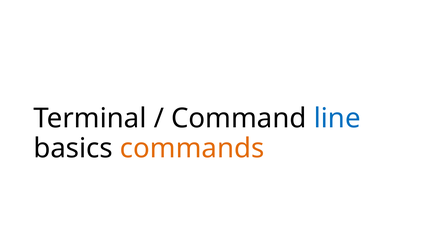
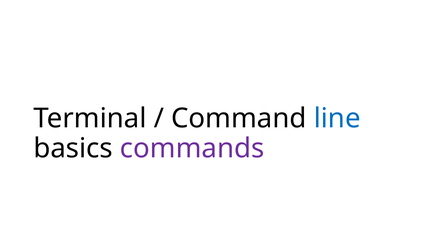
commands colour: orange -> purple
